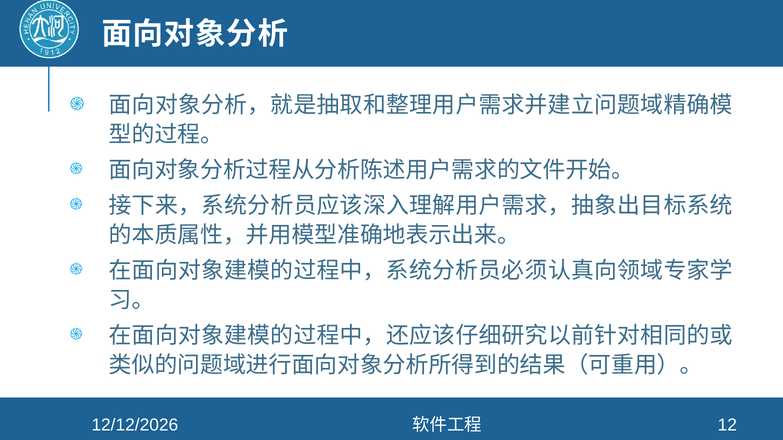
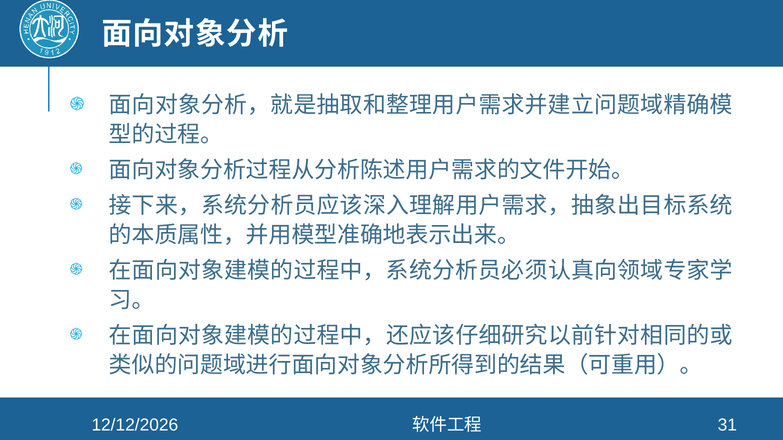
12: 12 -> 31
